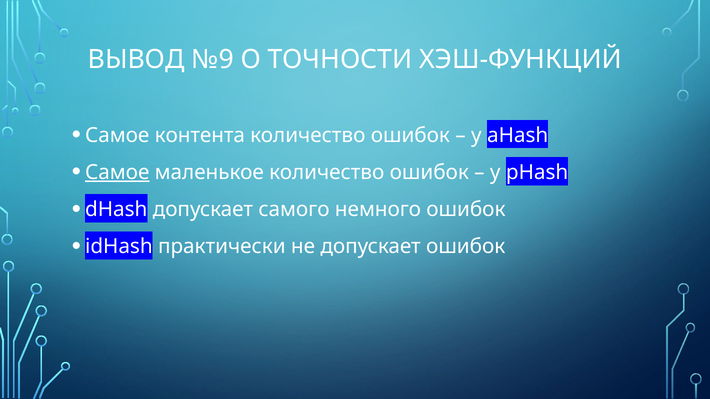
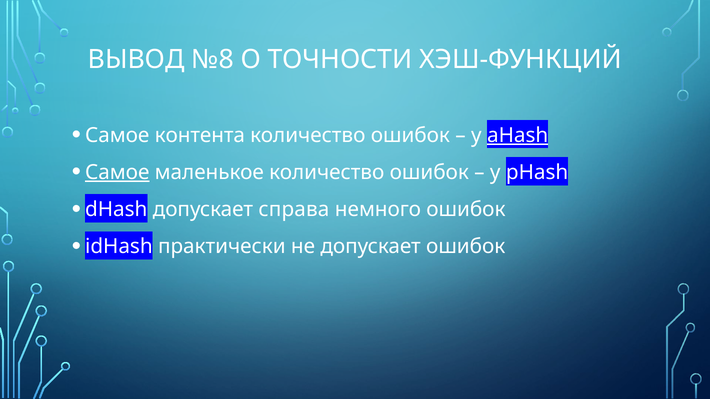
№9: №9 -> №8
aHash underline: none -> present
самого: самого -> справа
